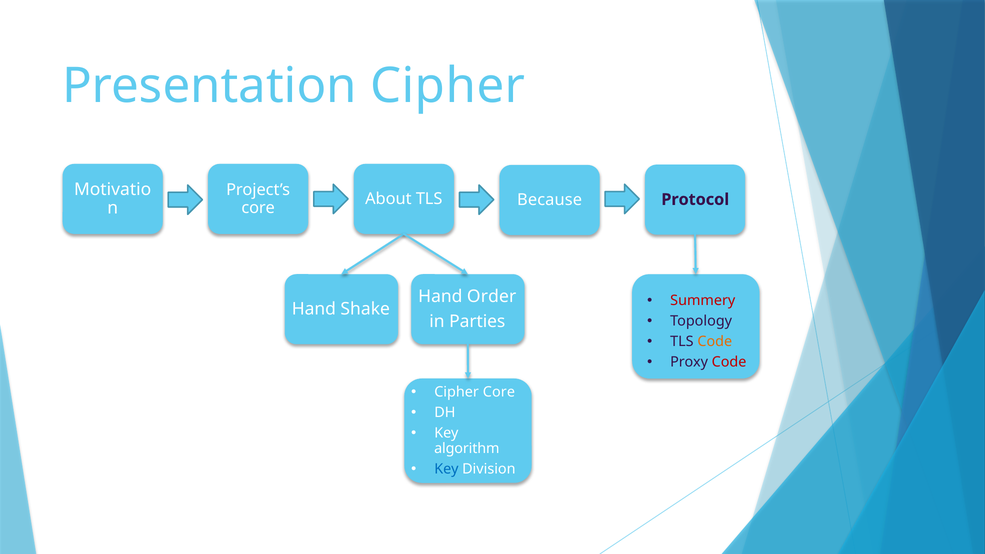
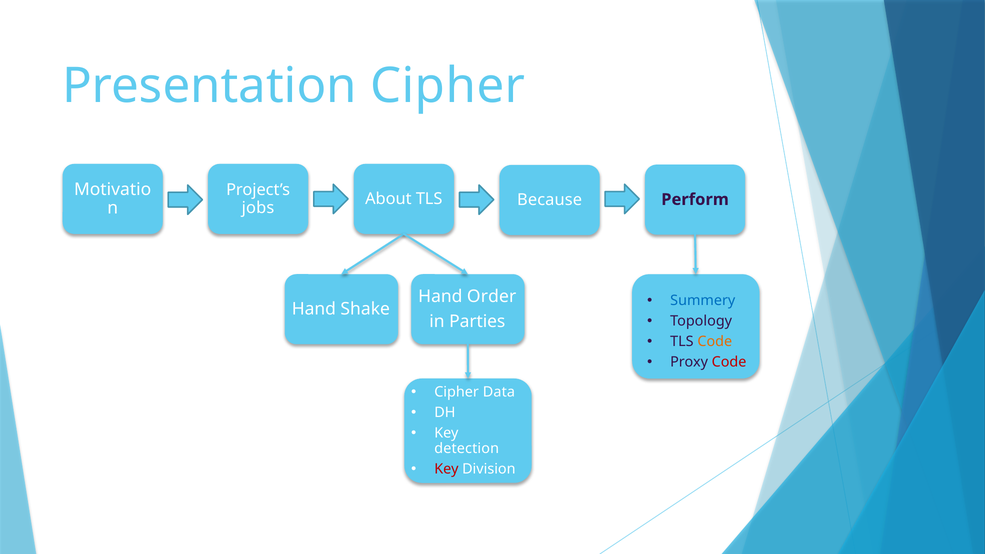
Protocol: Protocol -> Perform
core at (258, 208): core -> jobs
Summery colour: red -> blue
Cipher Core: Core -> Data
algorithm: algorithm -> detection
Key at (446, 469) colour: blue -> red
